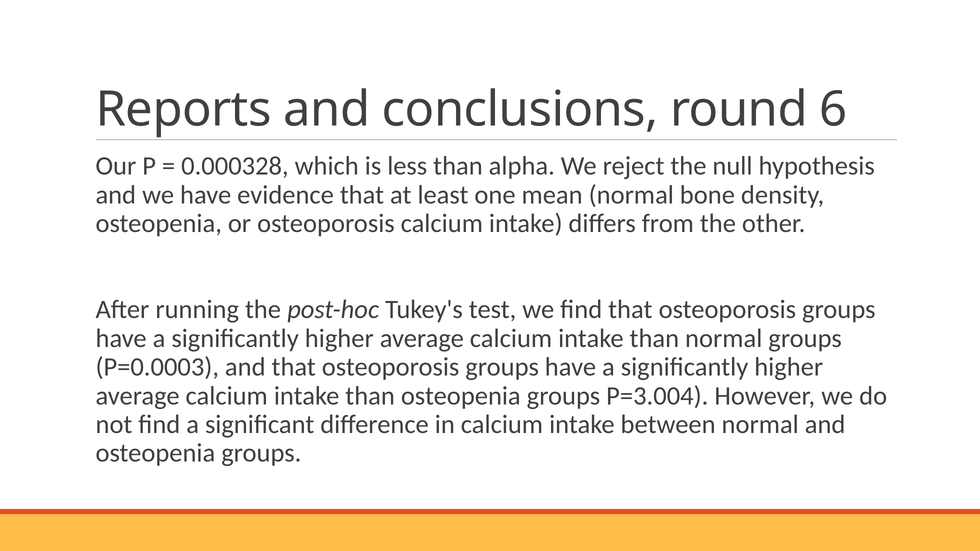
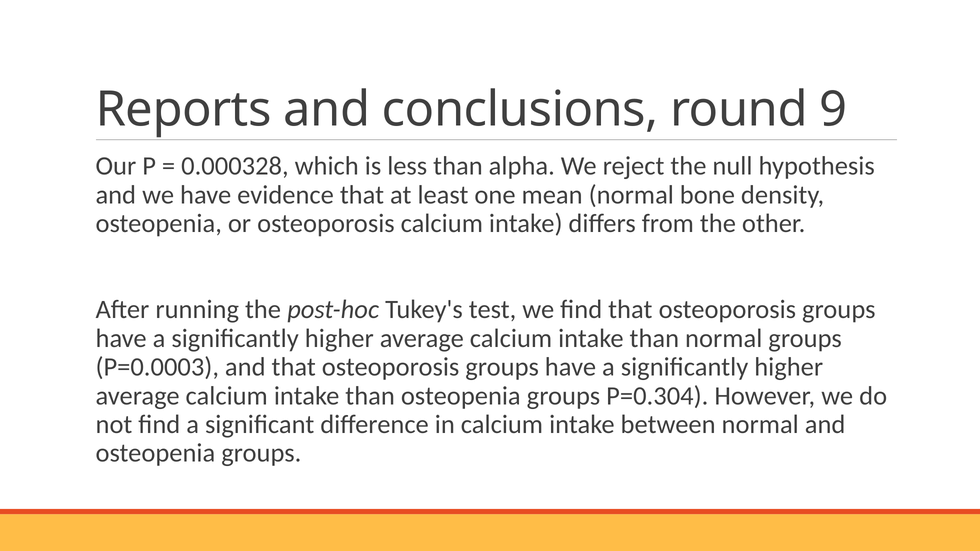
6: 6 -> 9
P=3.004: P=3.004 -> P=0.304
